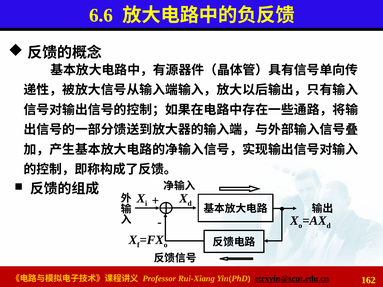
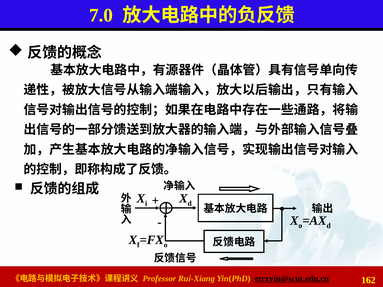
6.6: 6.6 -> 7.0
